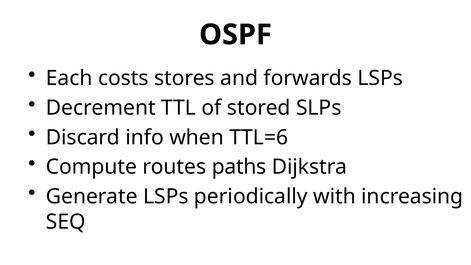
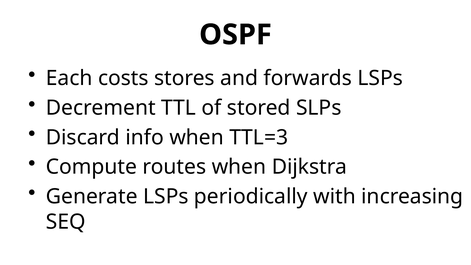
TTL=6: TTL=6 -> TTL=3
routes paths: paths -> when
